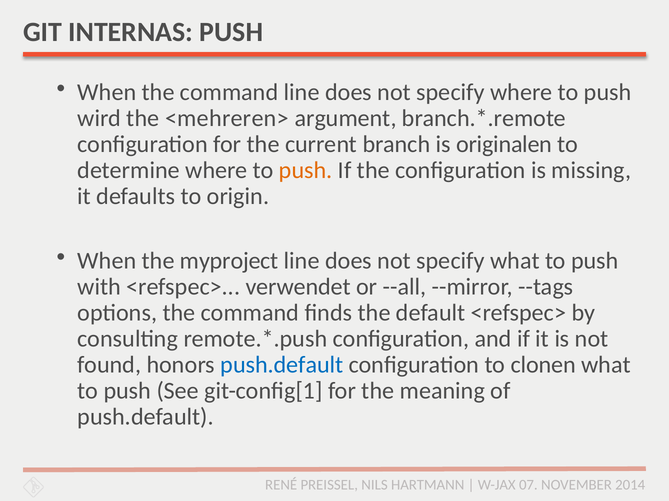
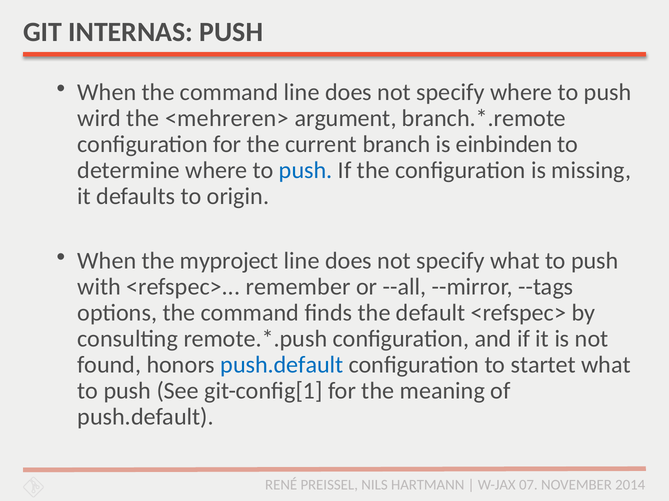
originalen: originalen -> einbinden
push at (306, 171) colour: orange -> blue
verwendet: verwendet -> remember
clonen: clonen -> startet
